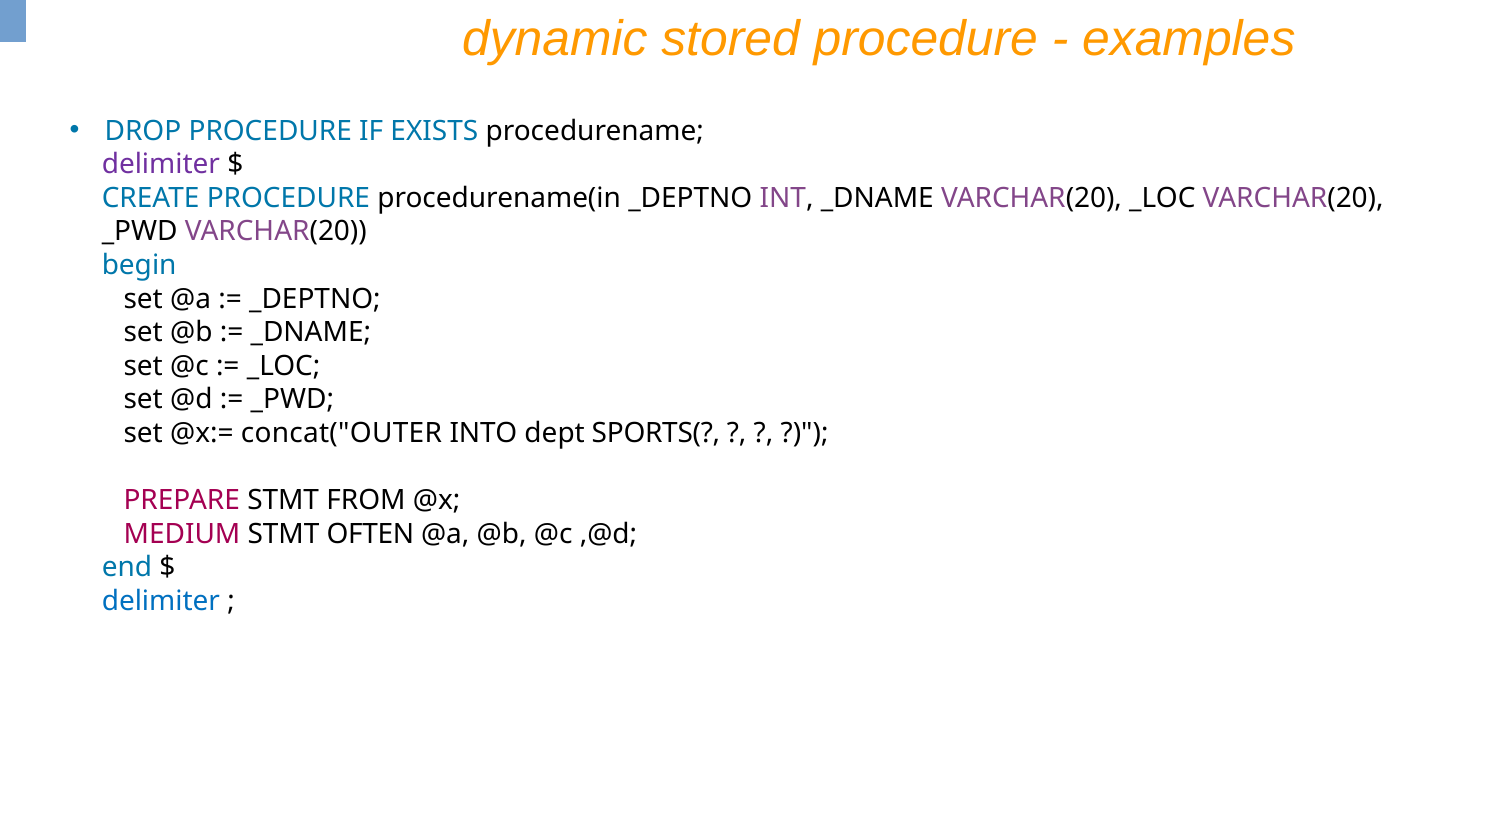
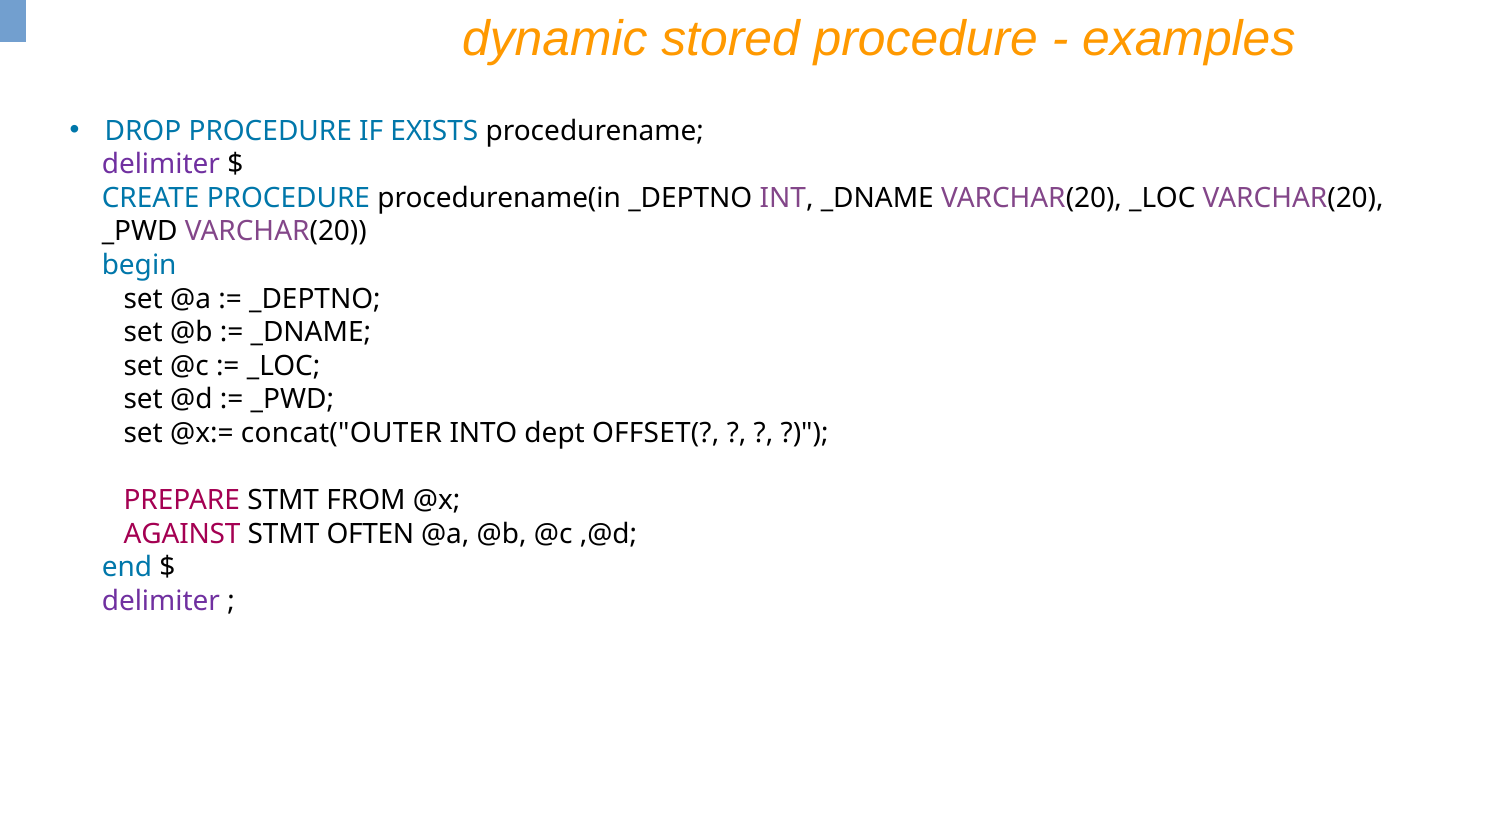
SPORTS(: SPORTS( -> OFFSET(
MEDIUM: MEDIUM -> AGAINST
delimiter at (161, 602) colour: blue -> purple
